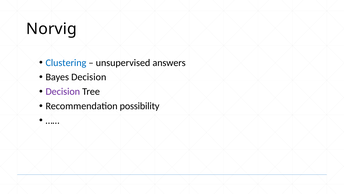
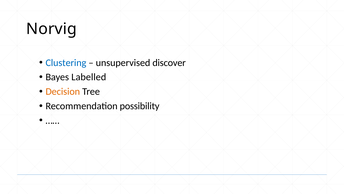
answers: answers -> discover
Bayes Decision: Decision -> Labelled
Decision at (63, 91) colour: purple -> orange
